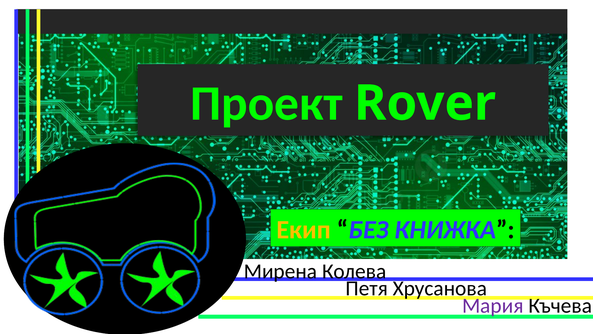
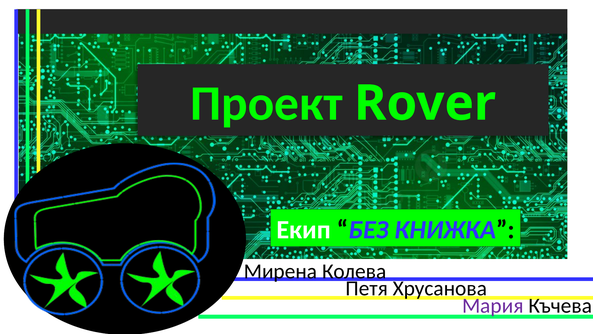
Екип colour: yellow -> white
